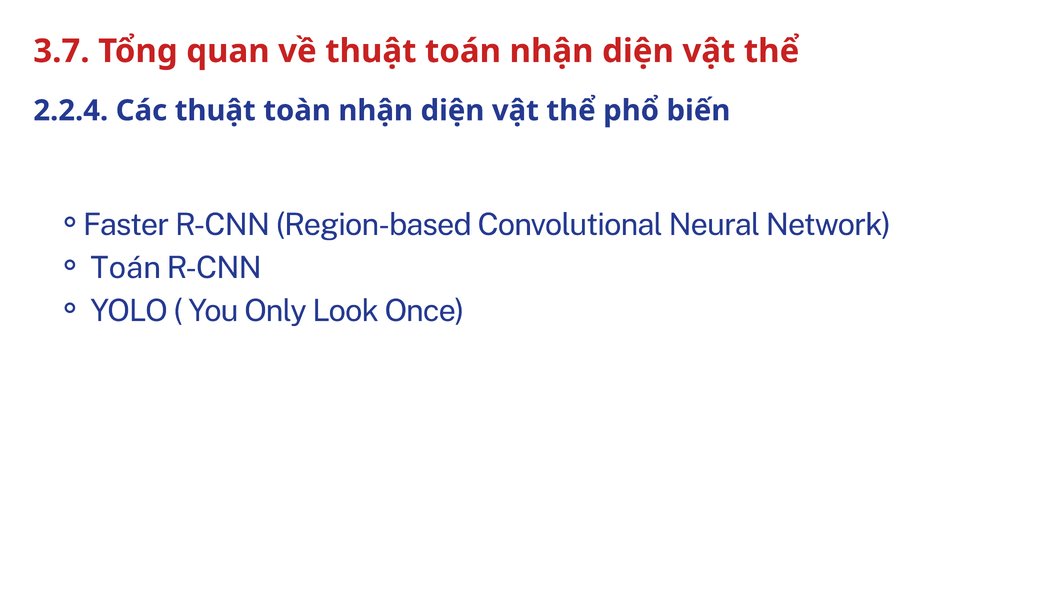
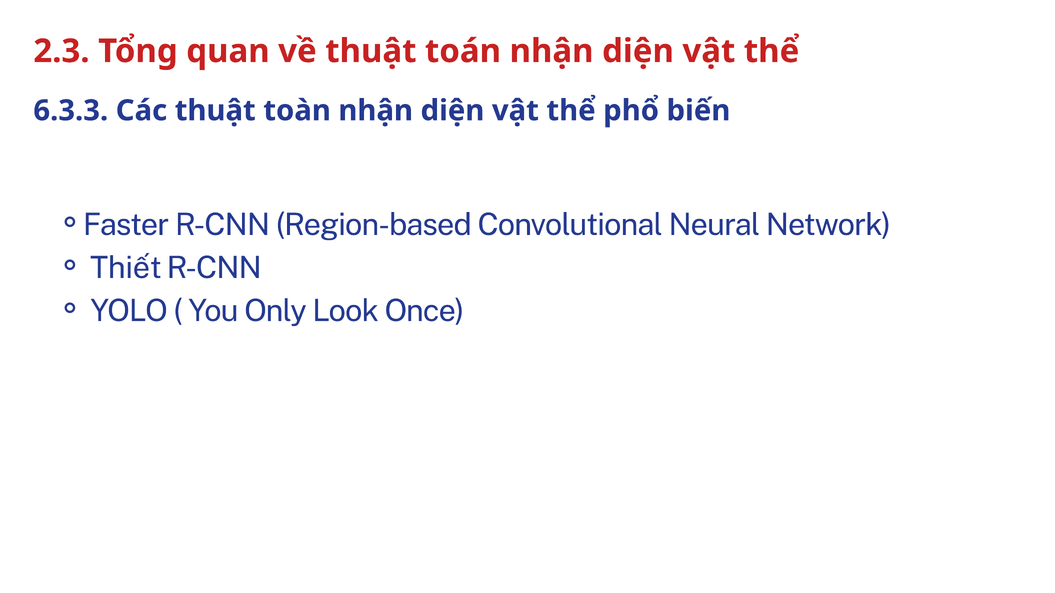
3.7: 3.7 -> 2.3
2.2.4: 2.2.4 -> 6.3.3
Toán at (126, 268): Toán -> Thiết
